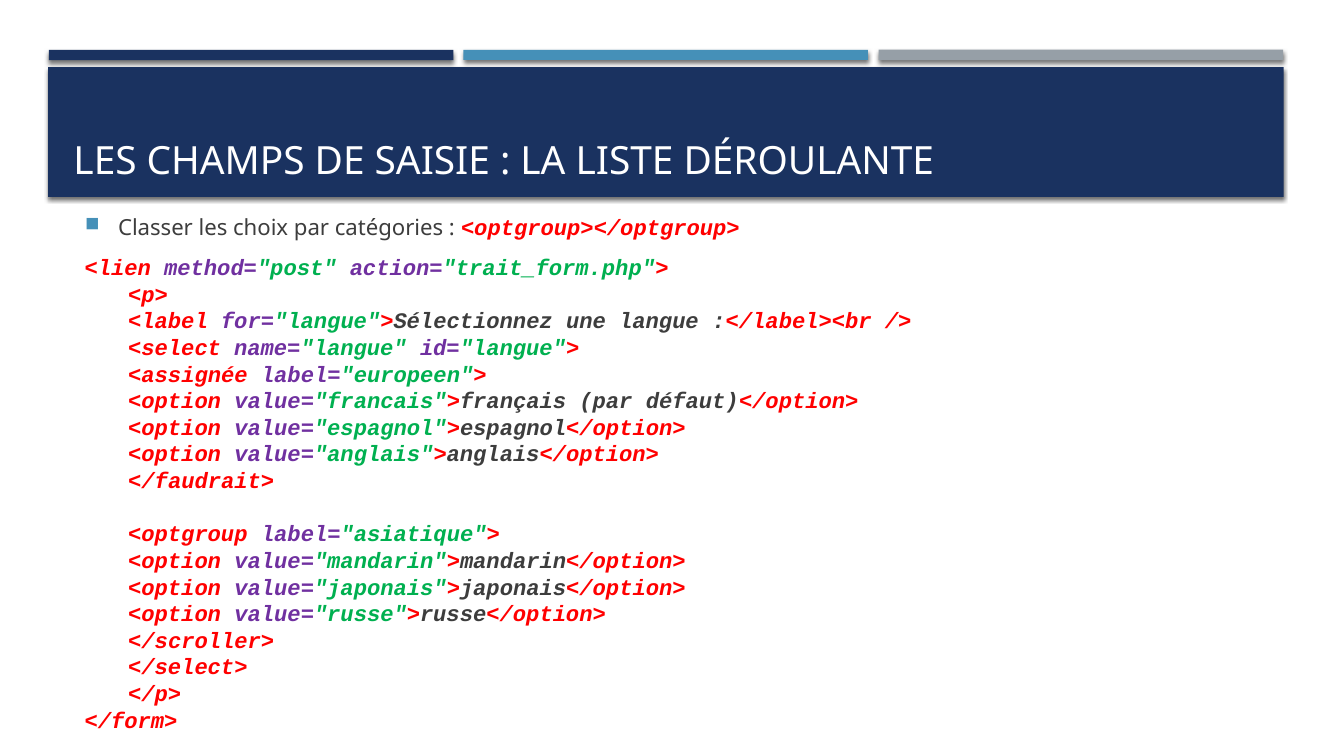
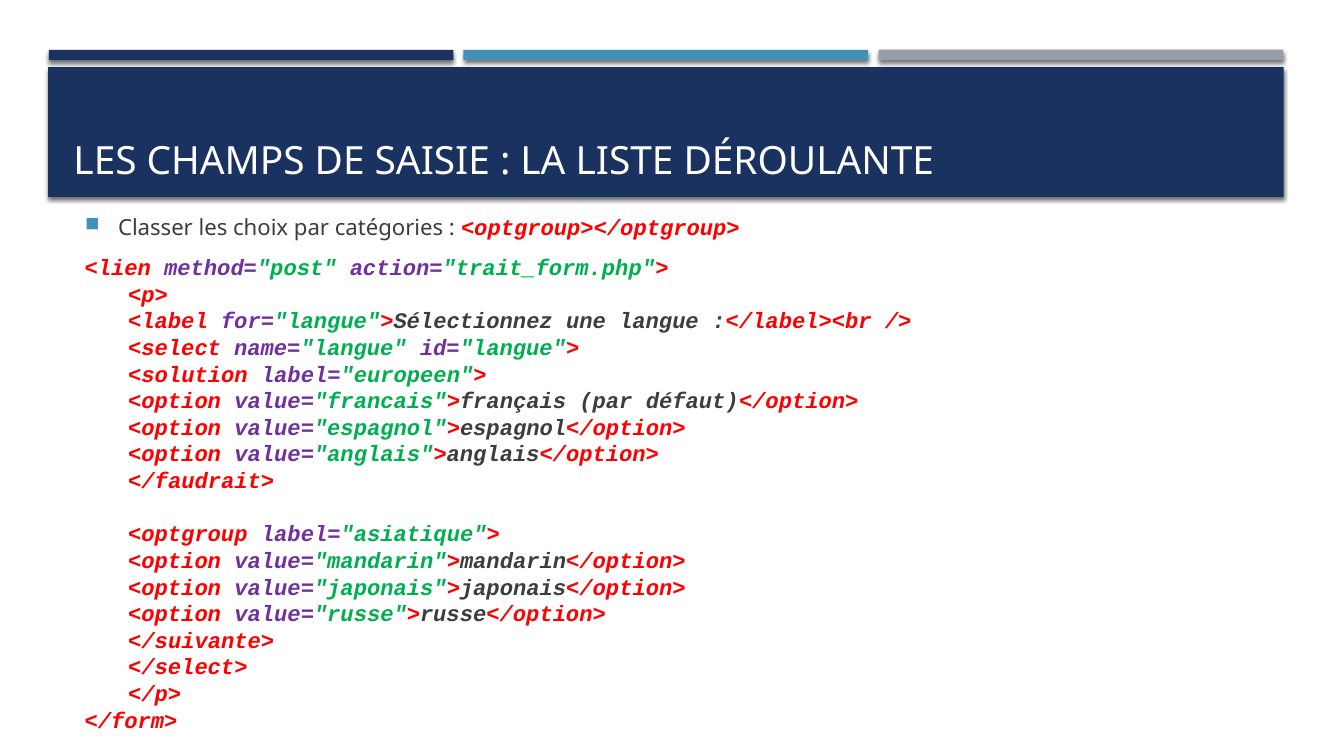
<assignée: <assignée -> <solution
</scroller>: </scroller> -> </suivante>
